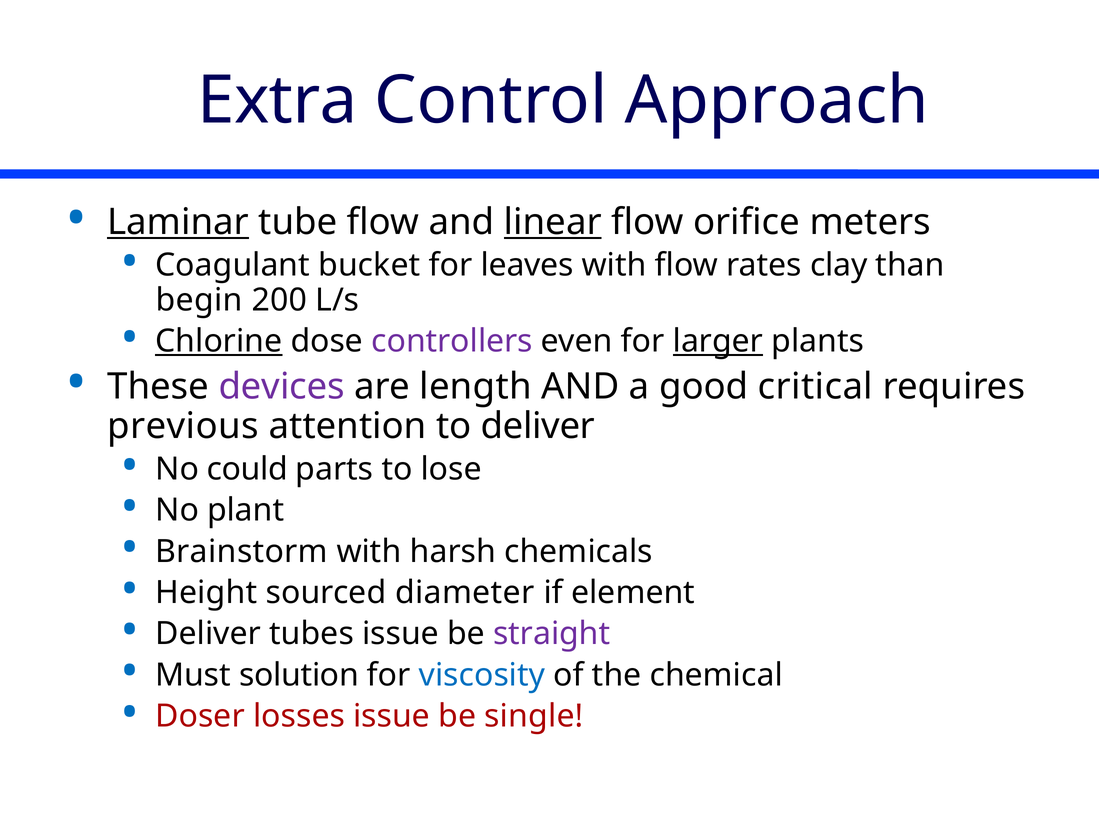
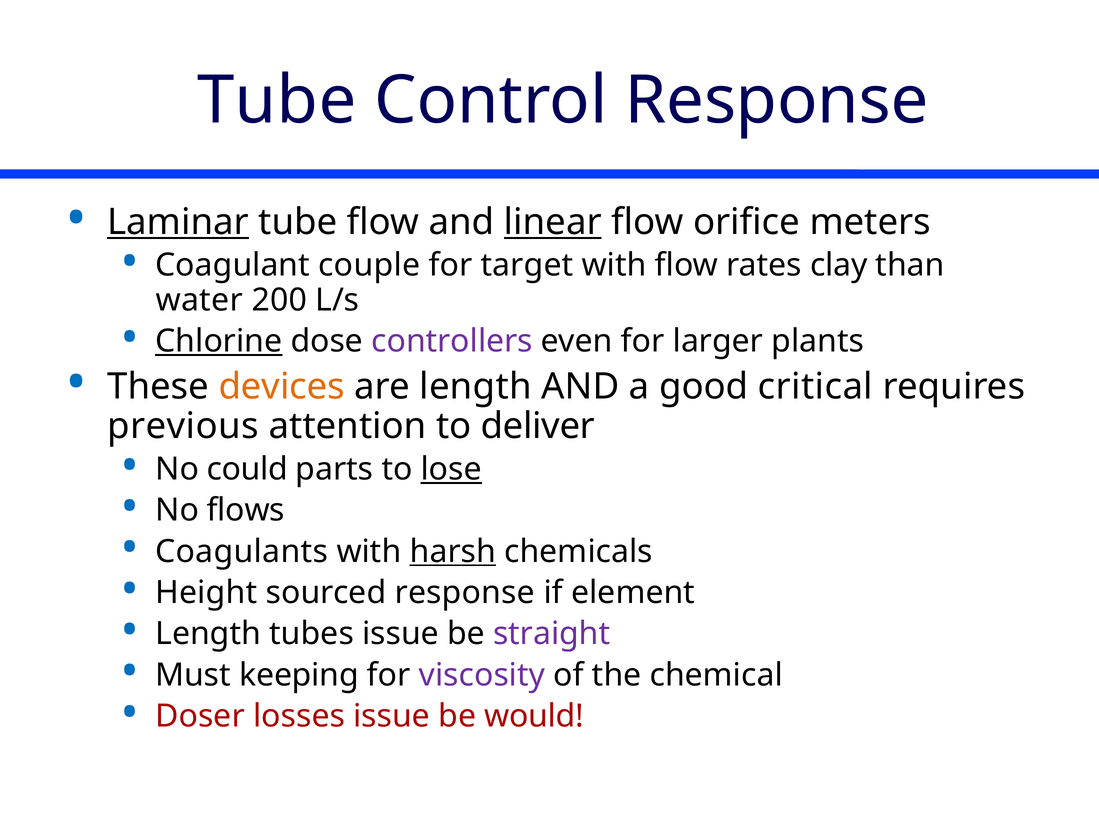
Extra at (277, 101): Extra -> Tube
Control Approach: Approach -> Response
bucket: bucket -> couple
leaves: leaves -> target
begin: begin -> water
larger underline: present -> none
devices colour: purple -> orange
lose underline: none -> present
plant: plant -> flows
Brainstorm: Brainstorm -> Coagulants
harsh underline: none -> present
sourced diameter: diameter -> response
Deliver at (208, 634): Deliver -> Length
solution: solution -> keeping
viscosity colour: blue -> purple
single: single -> would
